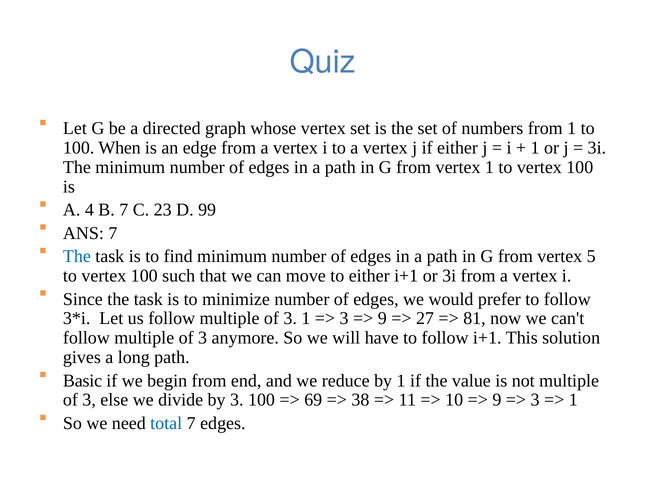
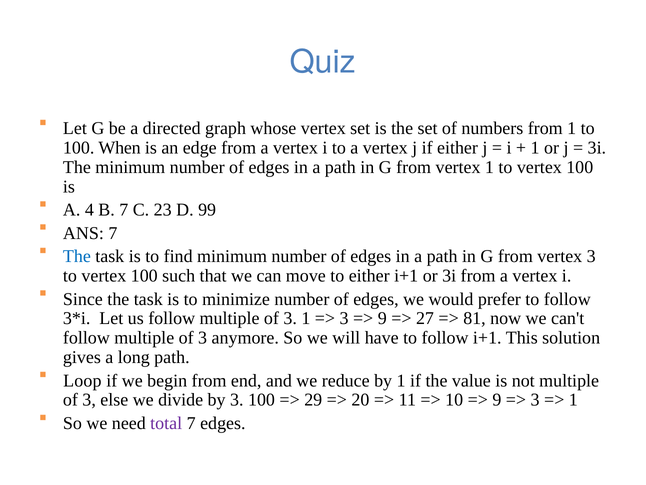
vertex 5: 5 -> 3
Basic: Basic -> Loop
69: 69 -> 29
38: 38 -> 20
total colour: blue -> purple
